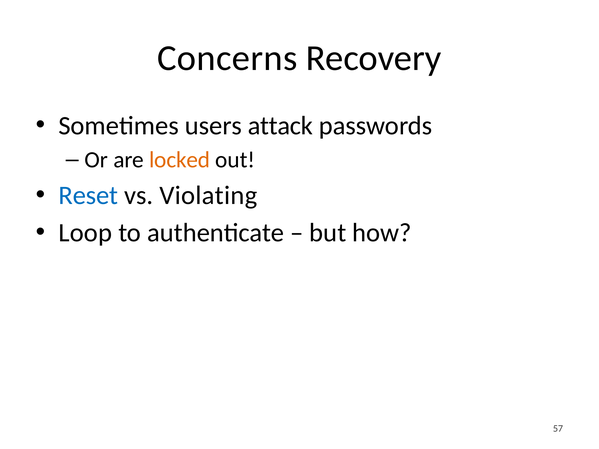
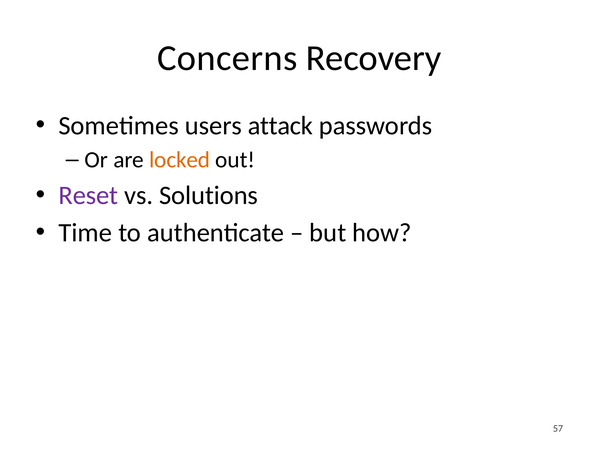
Reset colour: blue -> purple
Violating: Violating -> Solutions
Loop: Loop -> Time
